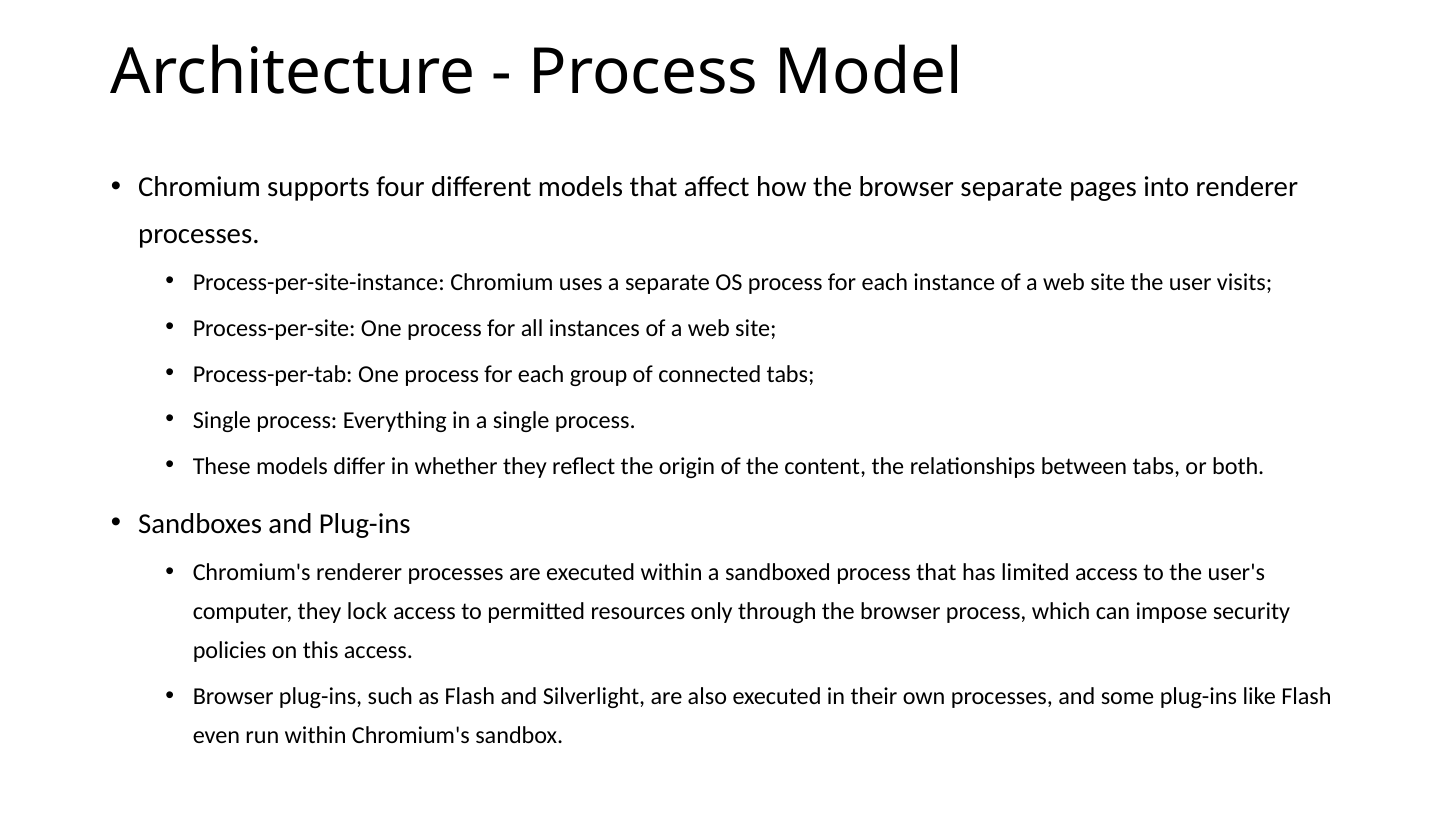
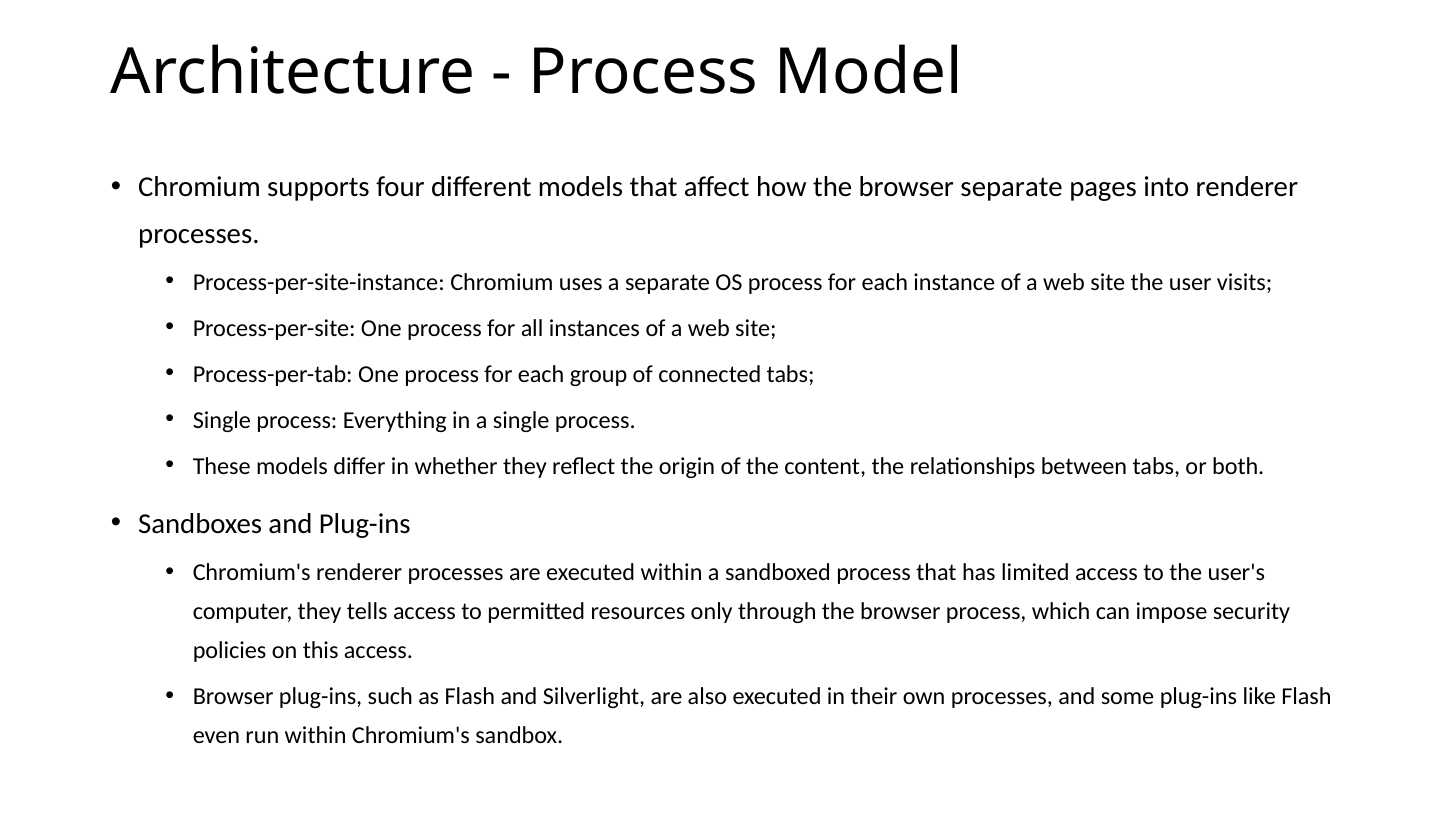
lock: lock -> tells
